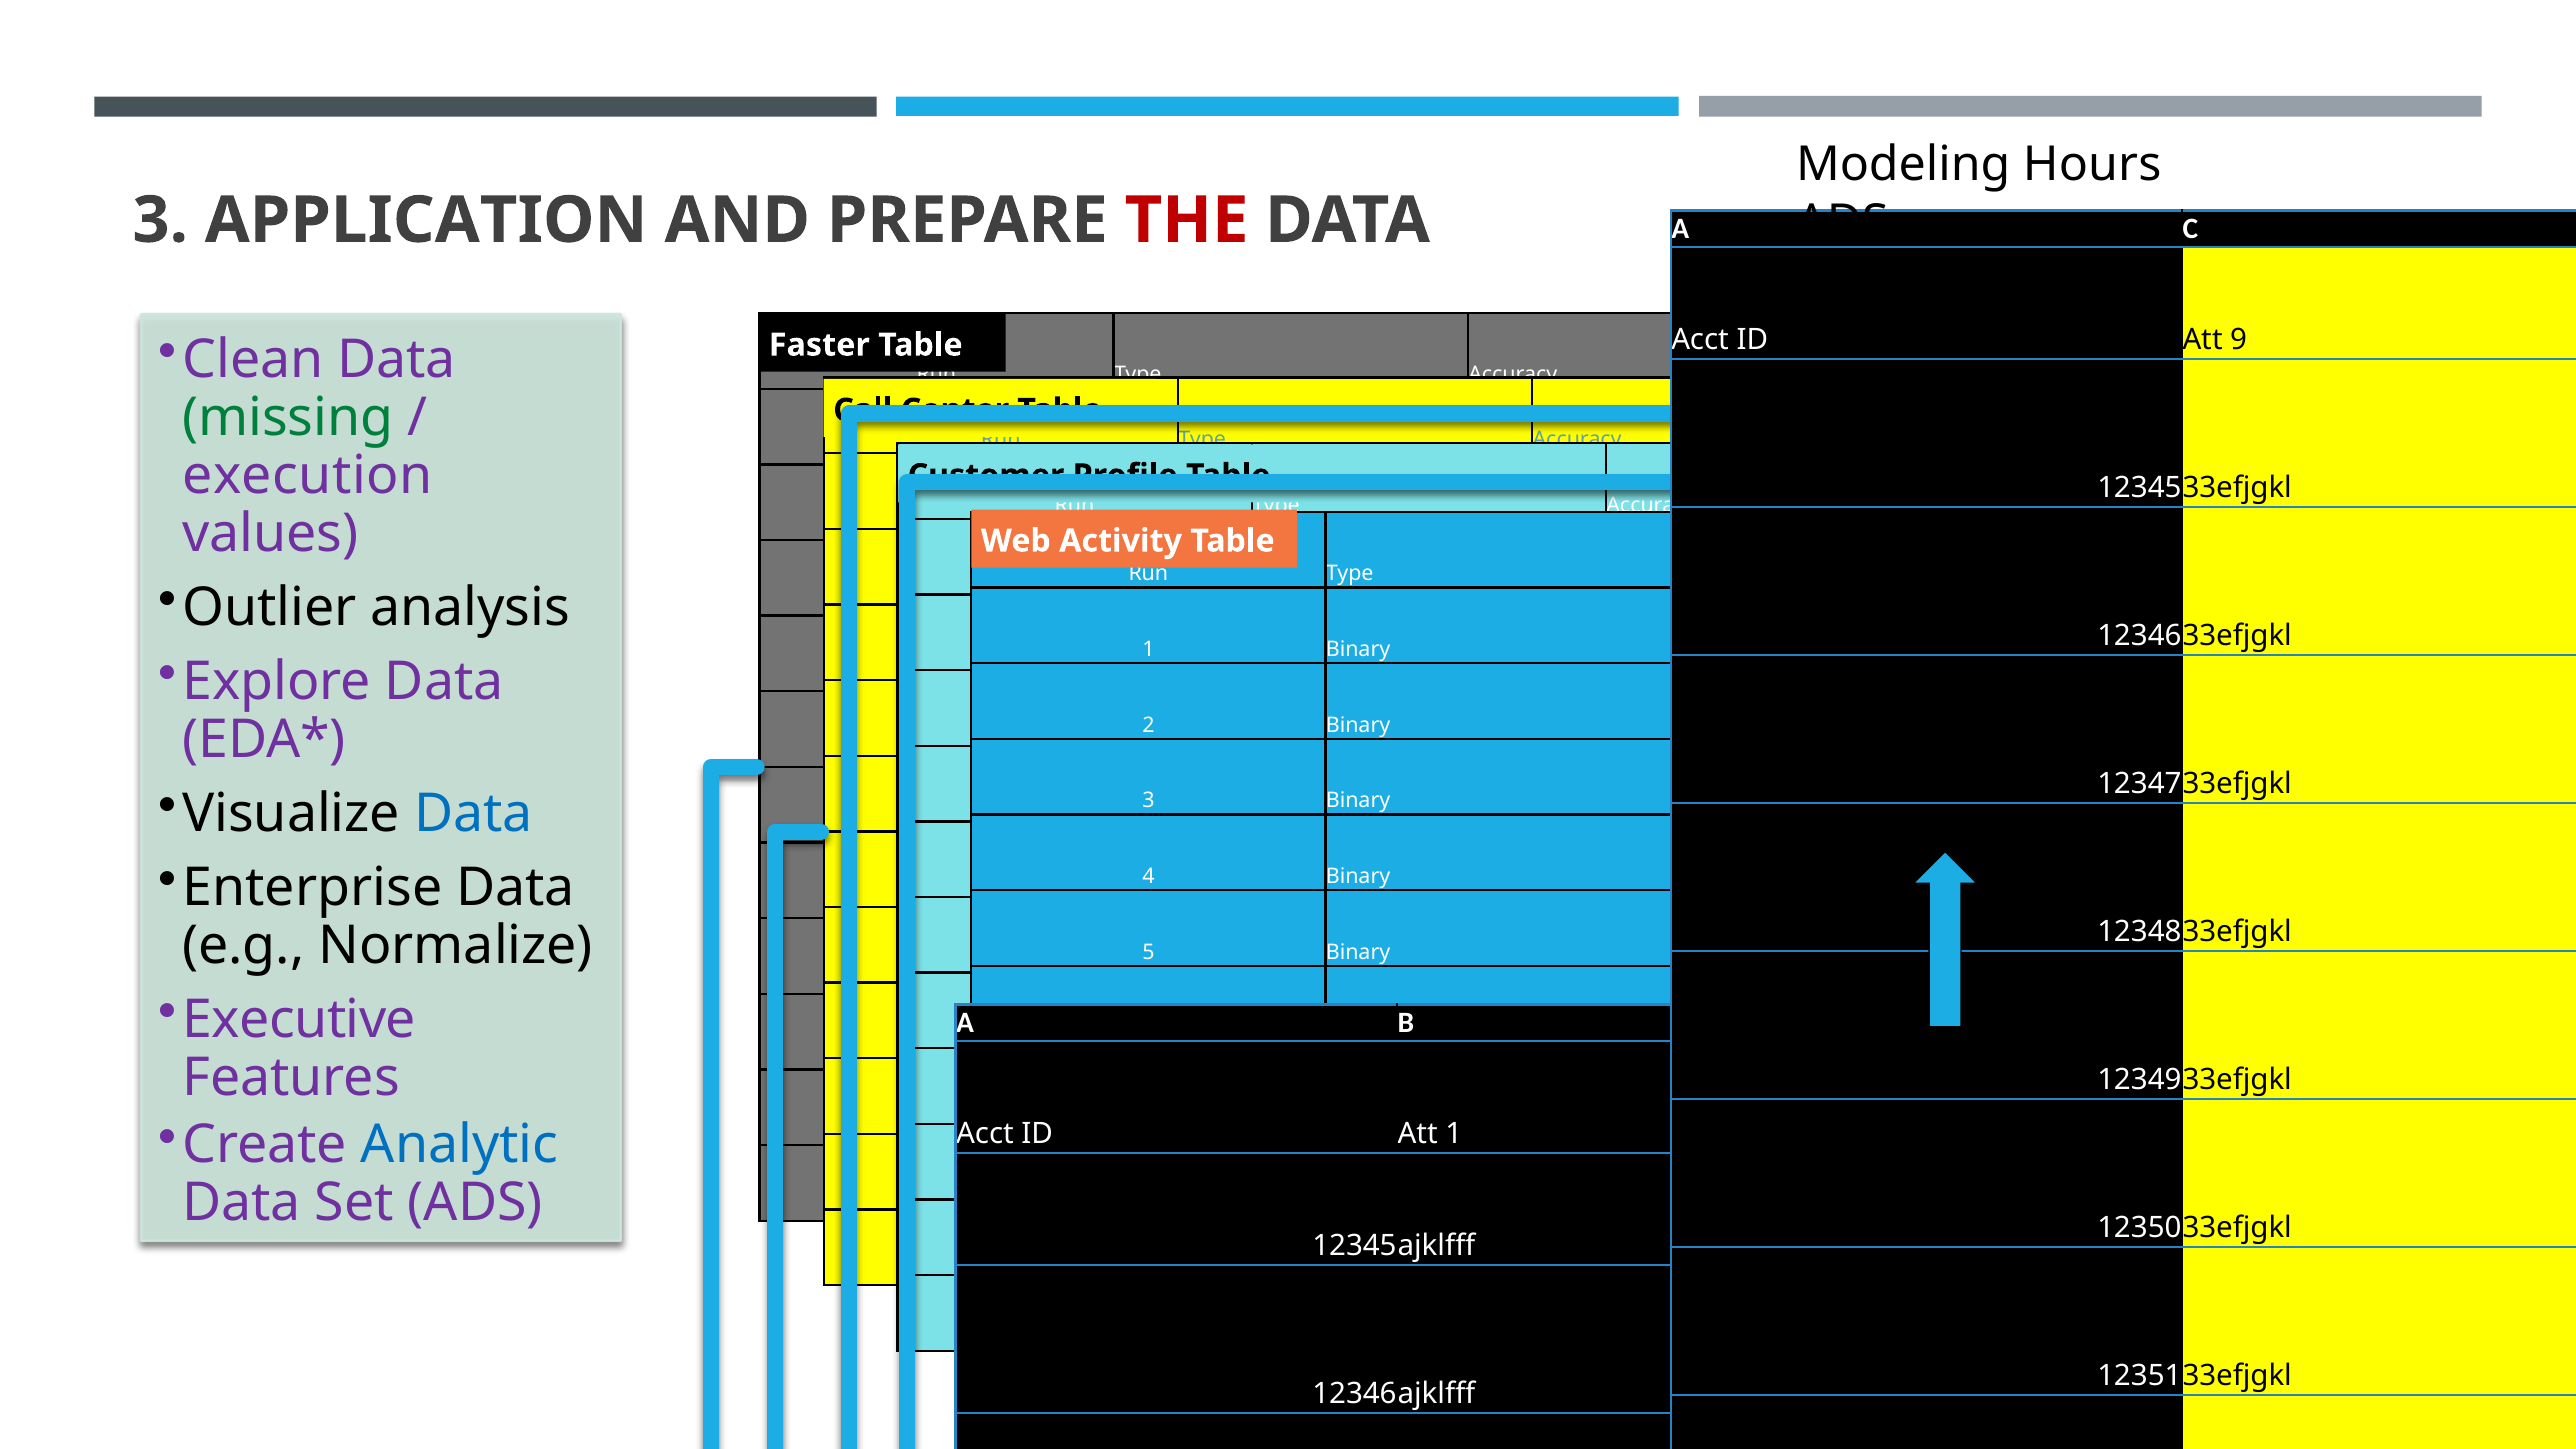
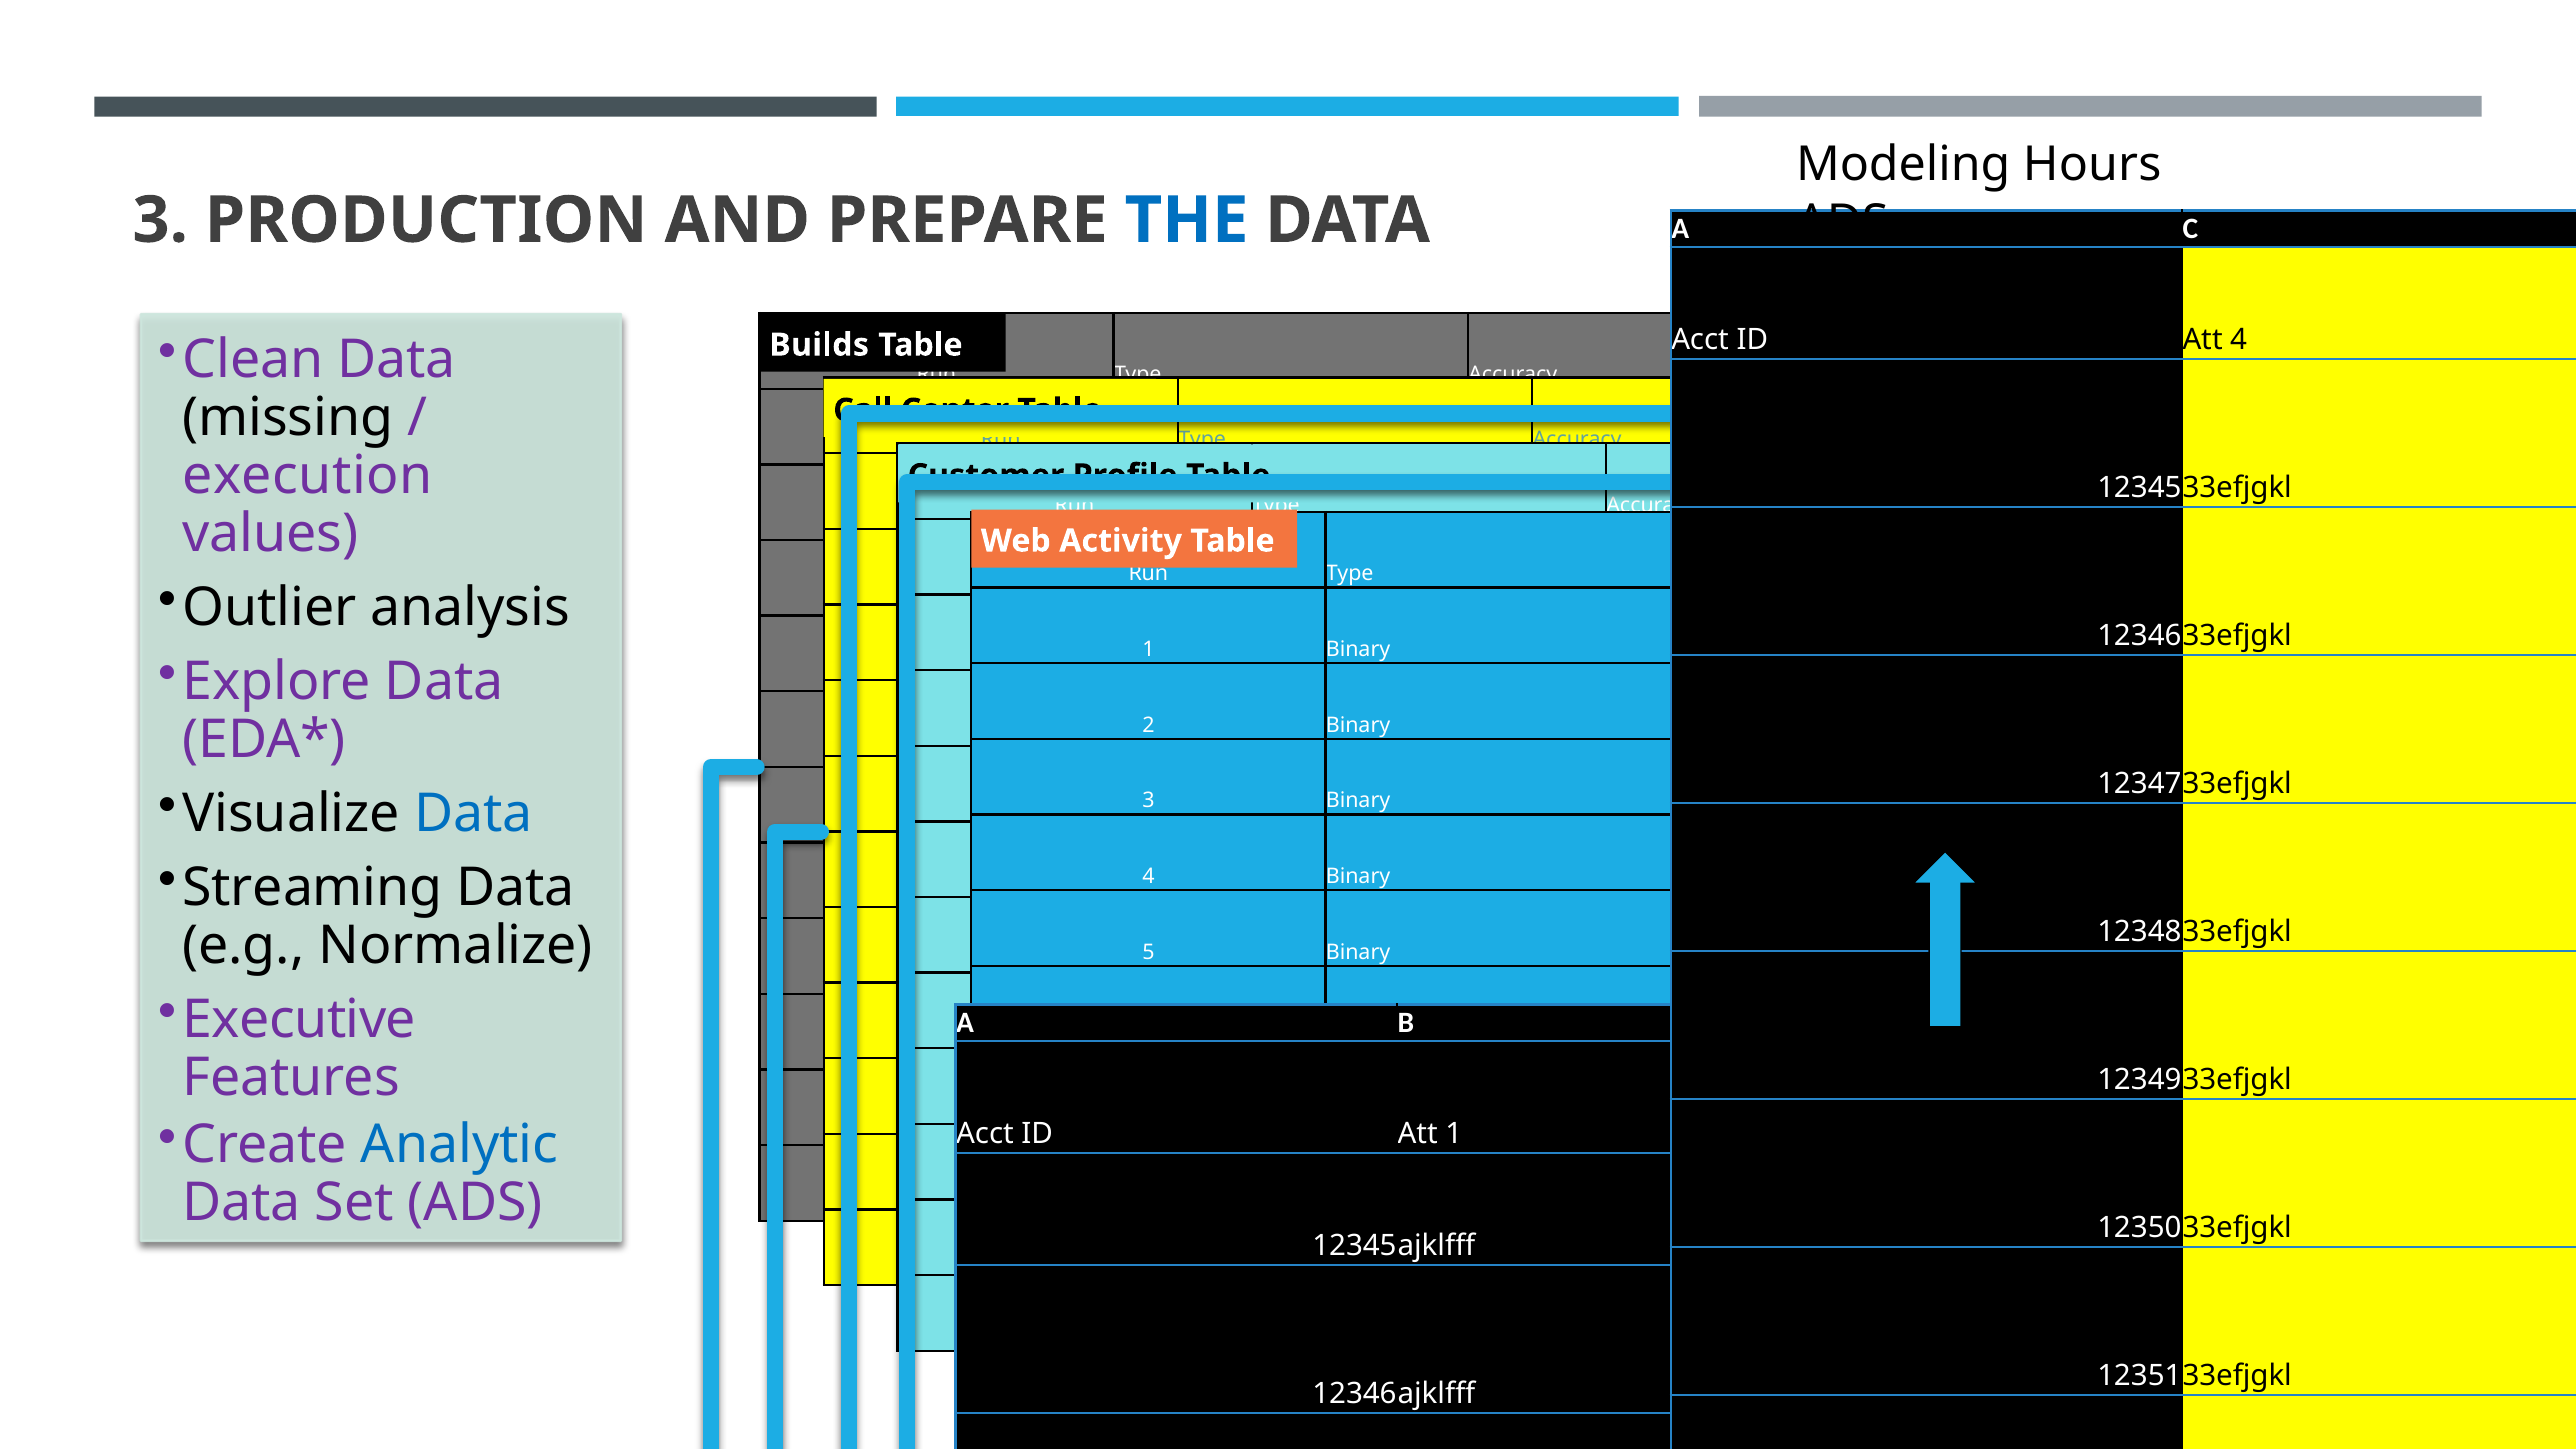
APPLICATION: APPLICATION -> PRODUCTION
THE colour: red -> blue
Att 9: 9 -> 4
Faster: Faster -> Builds
missing colour: green -> black
Enterprise: Enterprise -> Streaming
